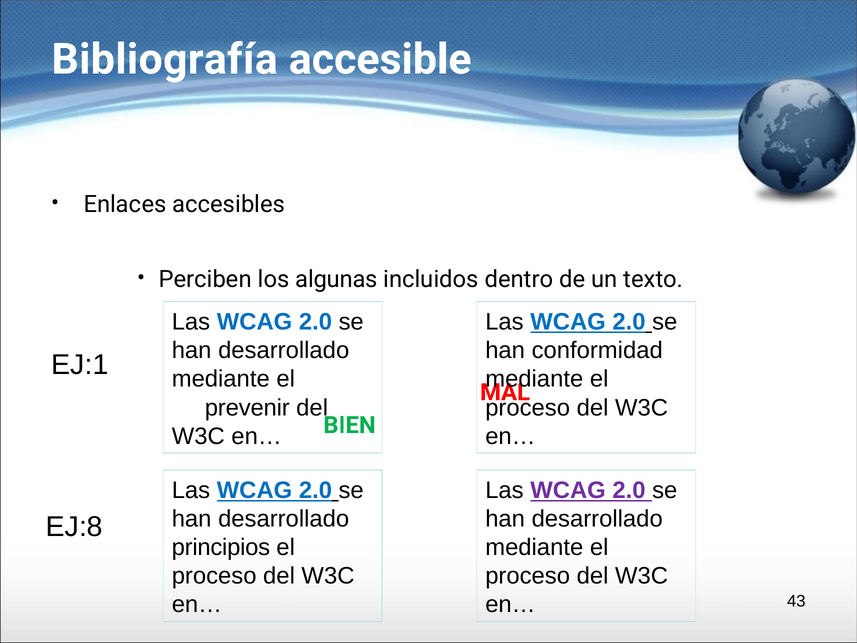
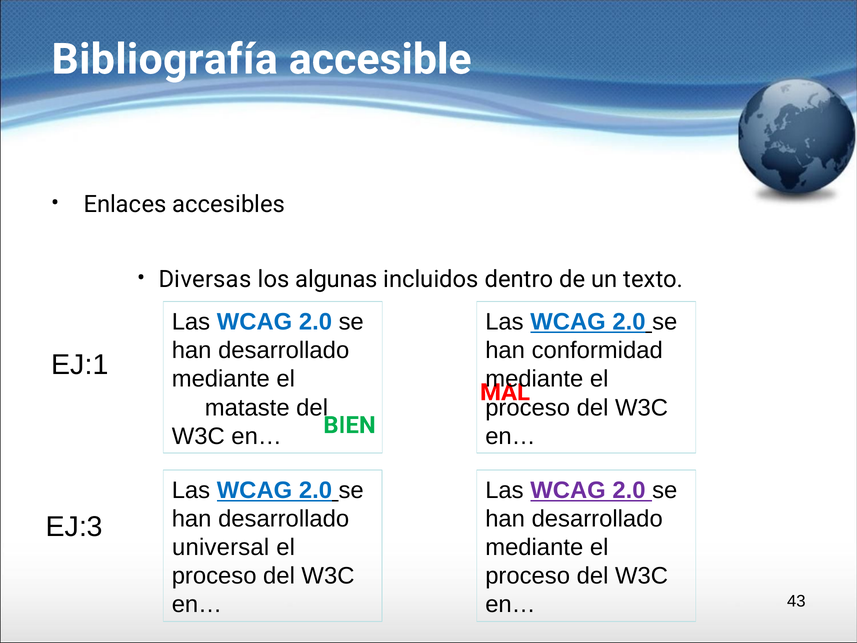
Perciben: Perciben -> Diversas
prevenir: prevenir -> mataste
EJ:8: EJ:8 -> EJ:3
principios: principios -> universal
